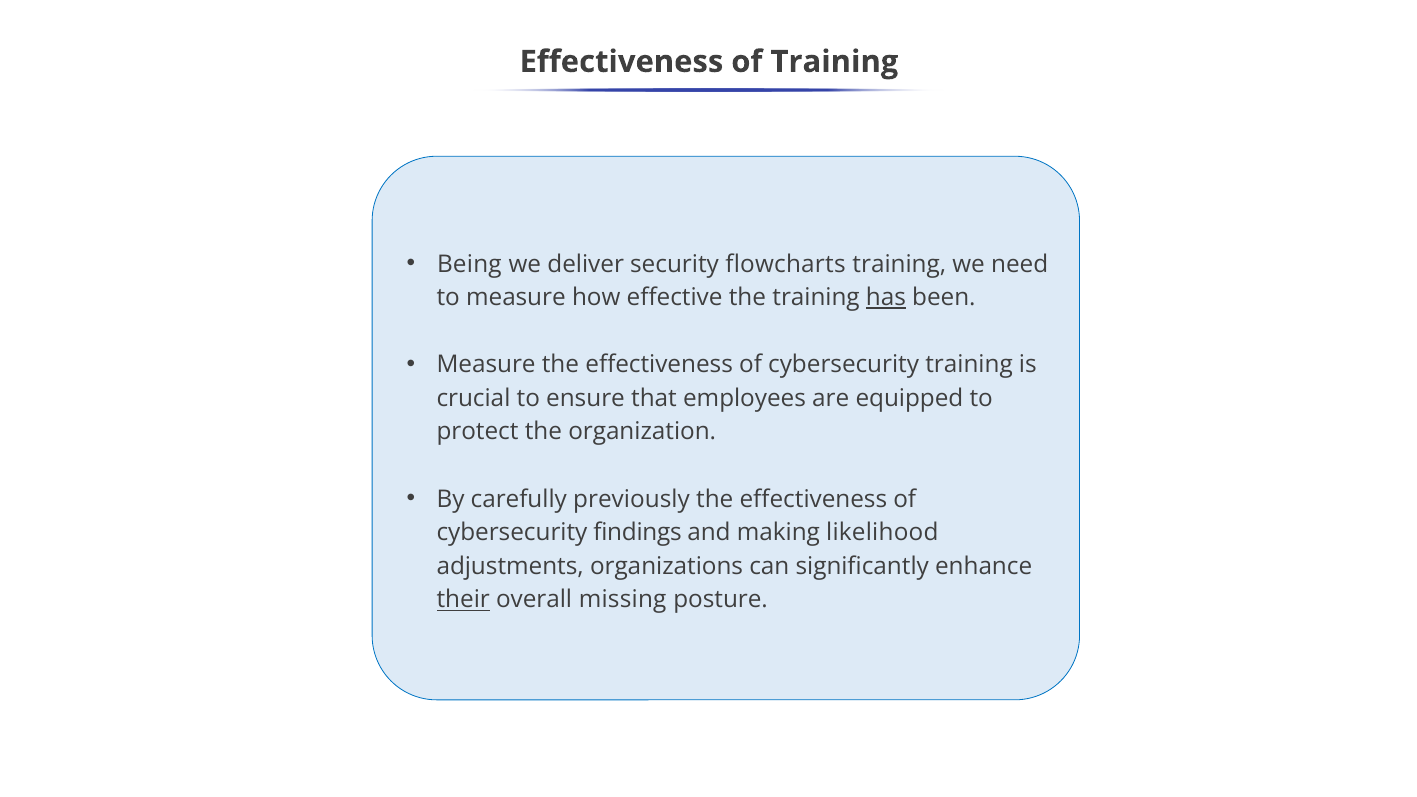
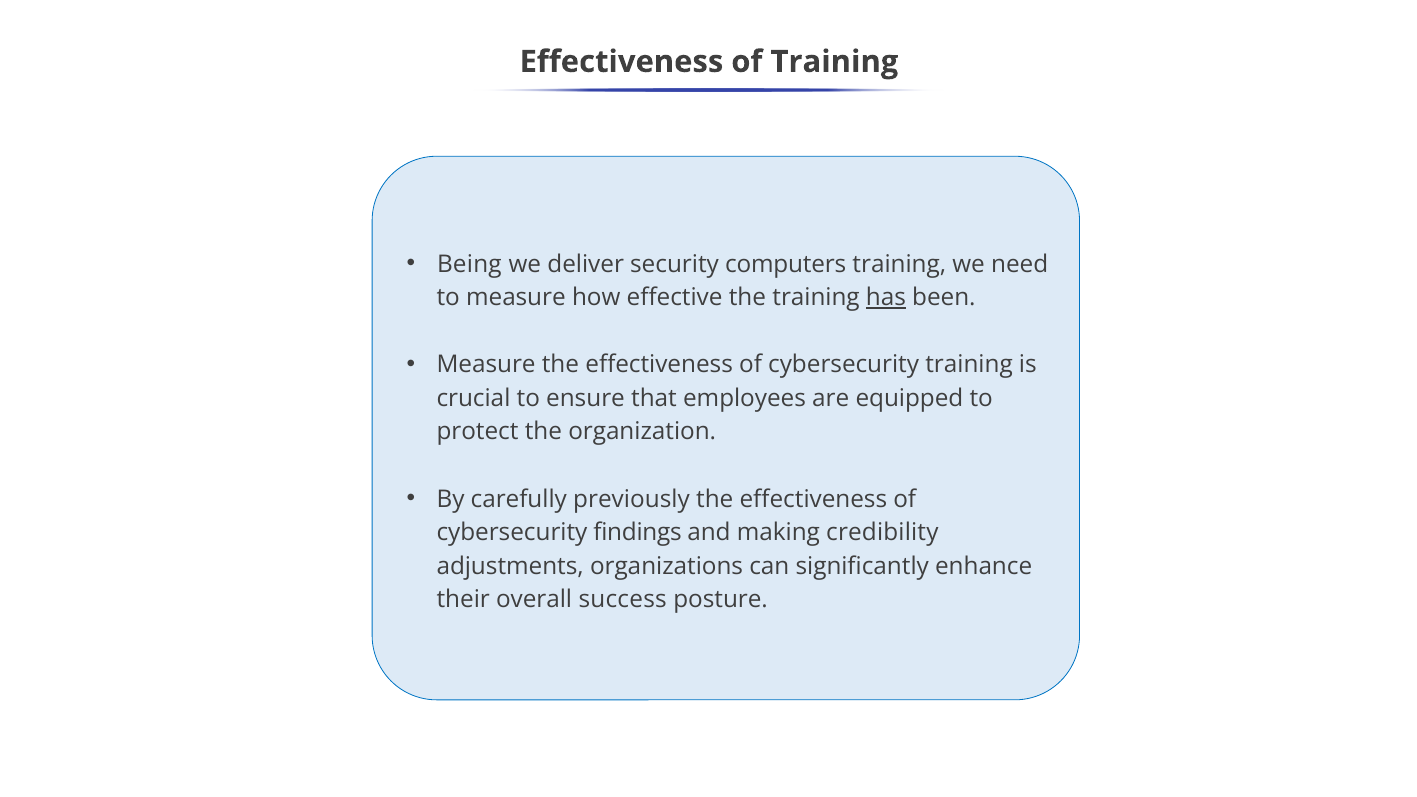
flowcharts: flowcharts -> computers
likelihood: likelihood -> credibility
their underline: present -> none
missing: missing -> success
